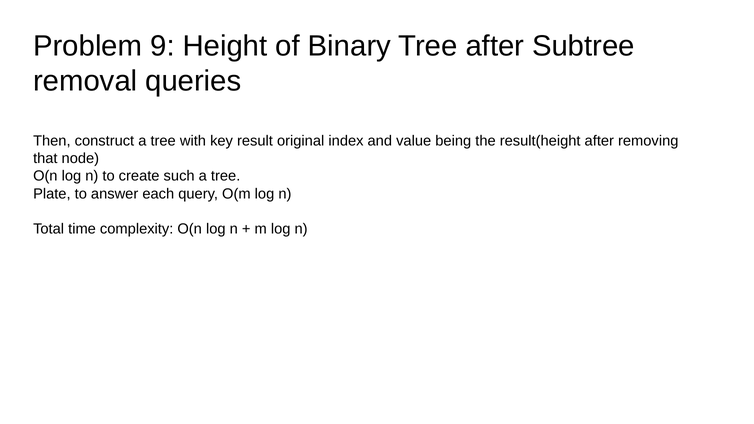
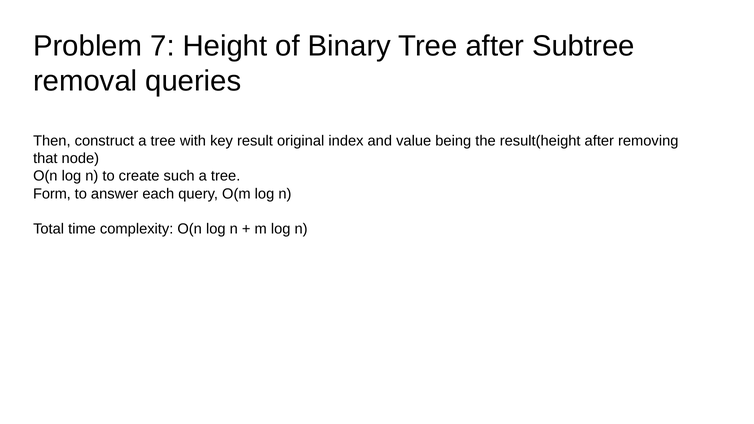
9: 9 -> 7
Plate: Plate -> Form
